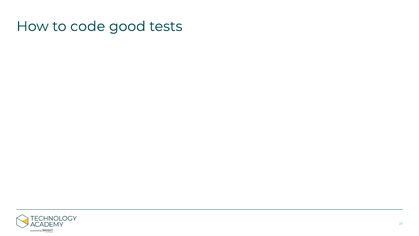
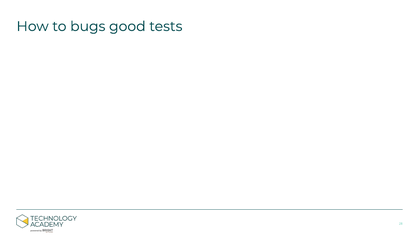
code: code -> bugs
